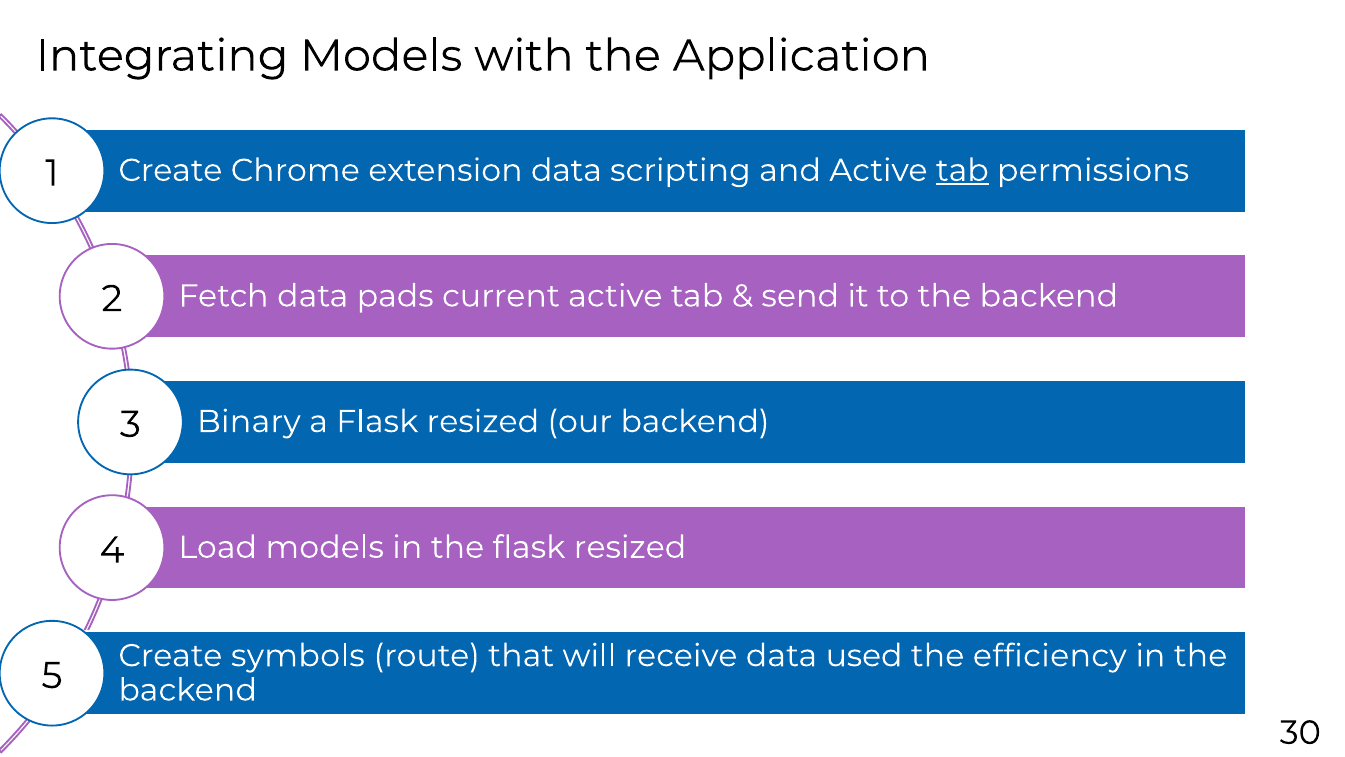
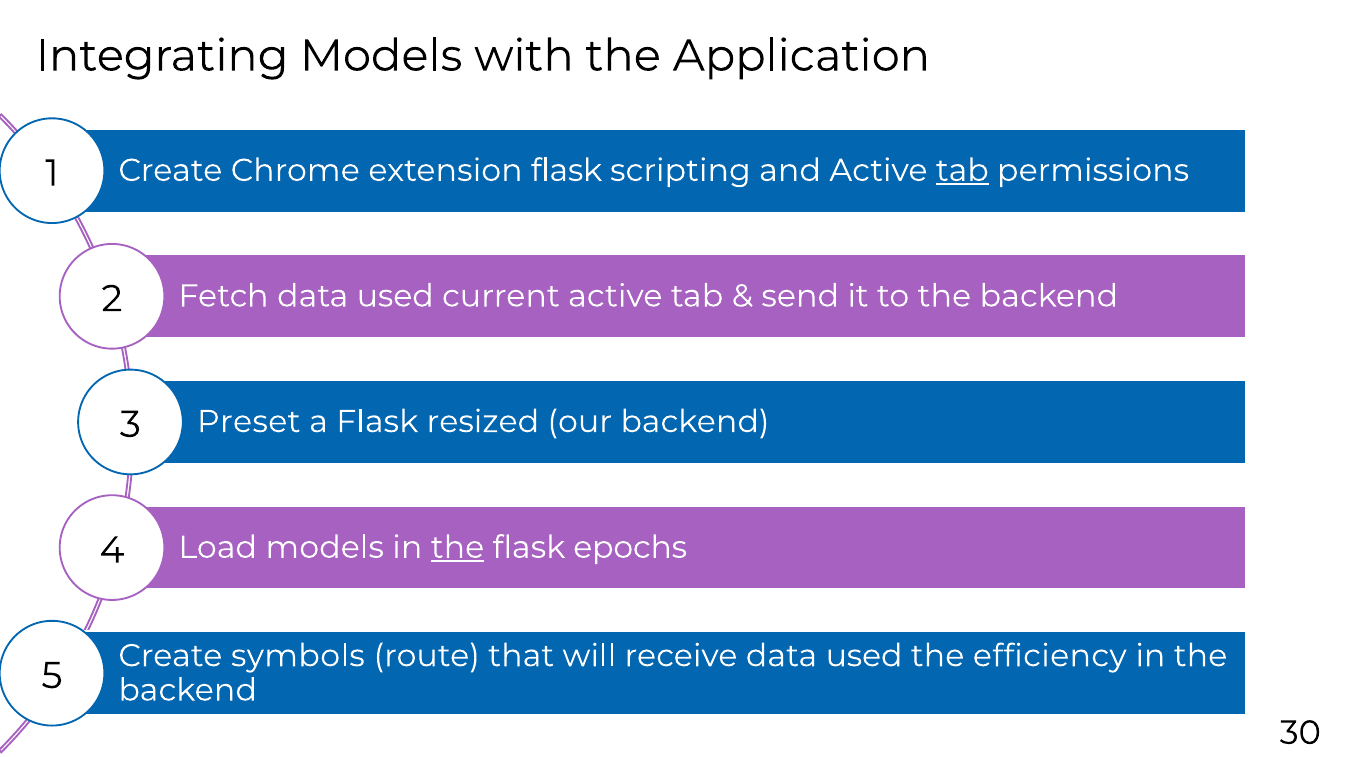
extension data: data -> flask
Fetch data pads: pads -> used
Binary: Binary -> Preset
the at (457, 547) underline: none -> present
resized at (630, 547): resized -> epochs
